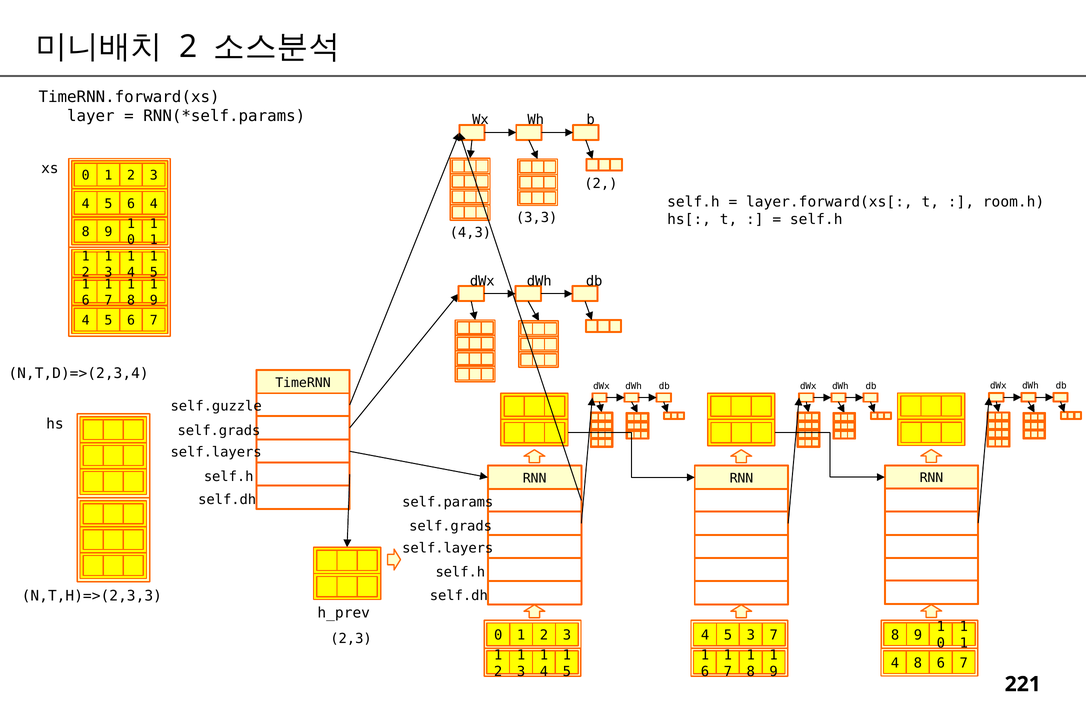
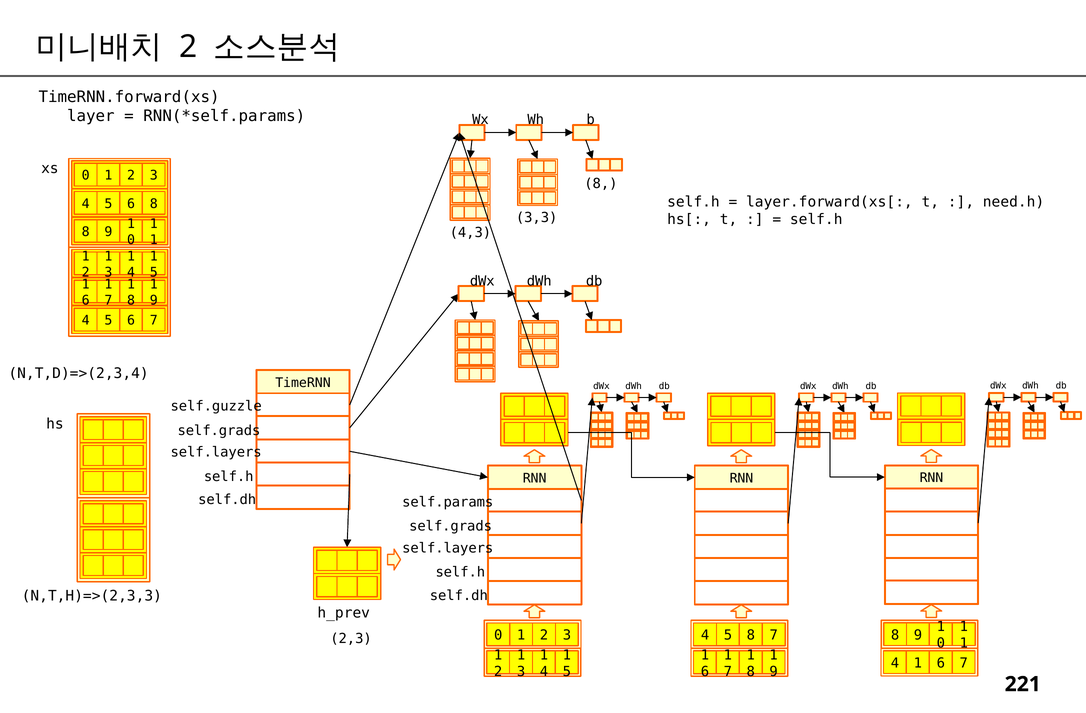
2 at (601, 184): 2 -> 8
room.h: room.h -> need.h
6 4: 4 -> 8
5 3: 3 -> 8
8 at (918, 663): 8 -> 1
